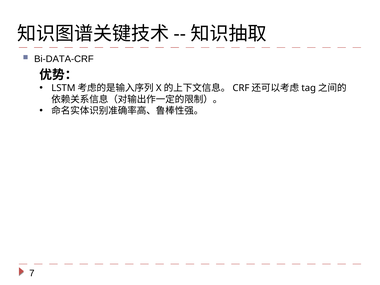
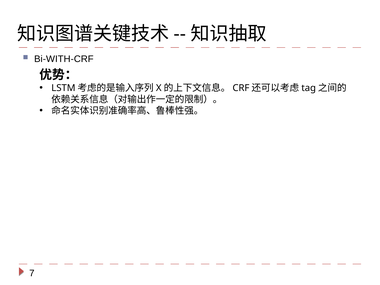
Bi-DATA-CRF: Bi-DATA-CRF -> Bi-WITH-CRF
